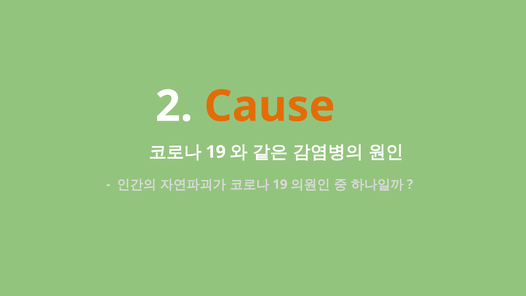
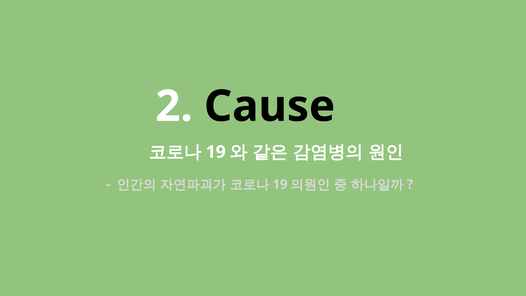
Cause colour: orange -> black
